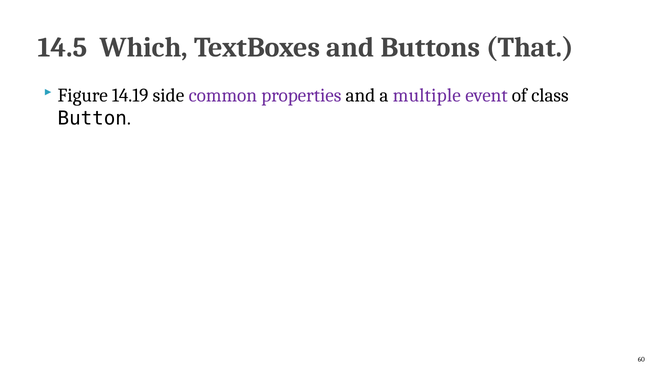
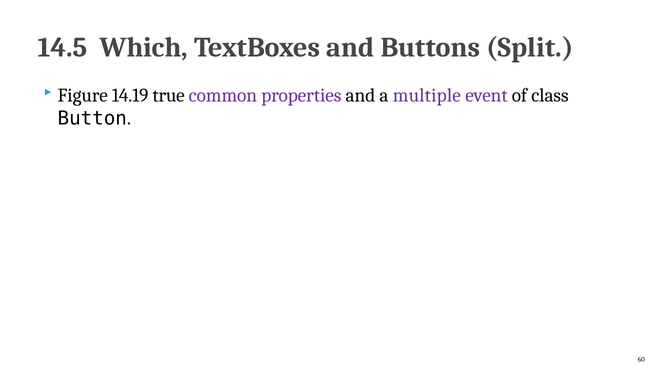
That: That -> Split
side: side -> true
